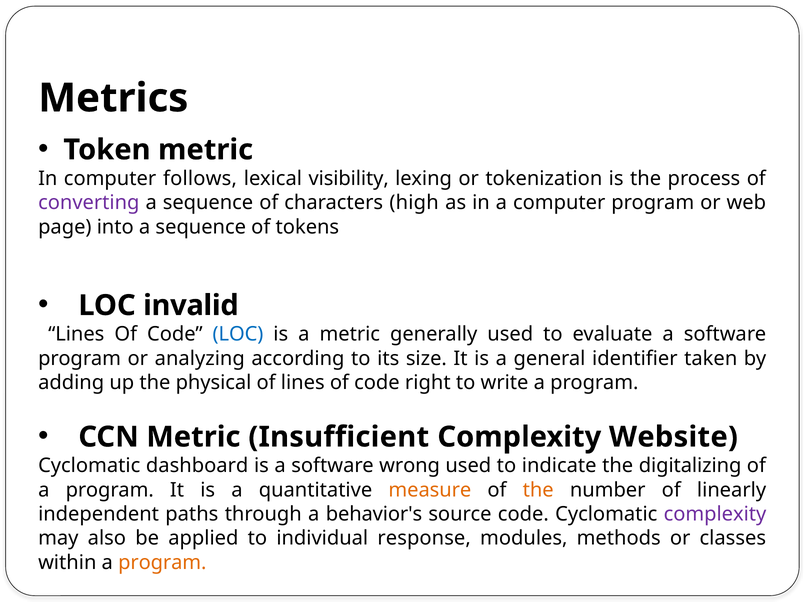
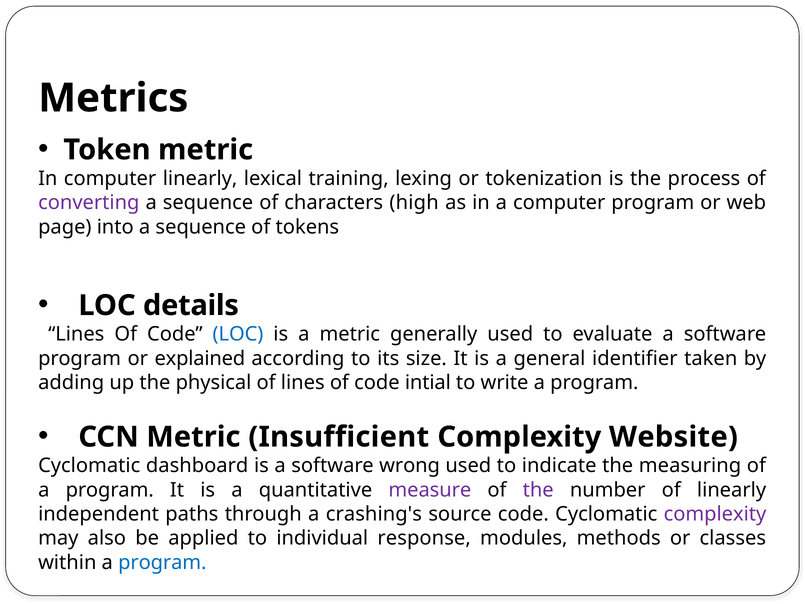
computer follows: follows -> linearly
visibility: visibility -> training
invalid: invalid -> details
analyzing: analyzing -> explained
right: right -> intial
digitalizing: digitalizing -> measuring
measure colour: orange -> purple
the at (538, 490) colour: orange -> purple
behavior's: behavior's -> crashing's
program at (162, 562) colour: orange -> blue
